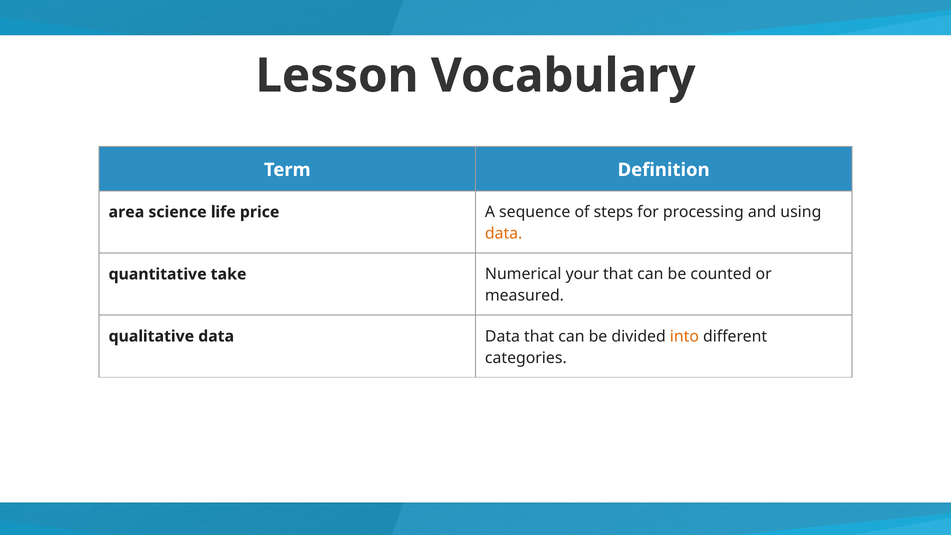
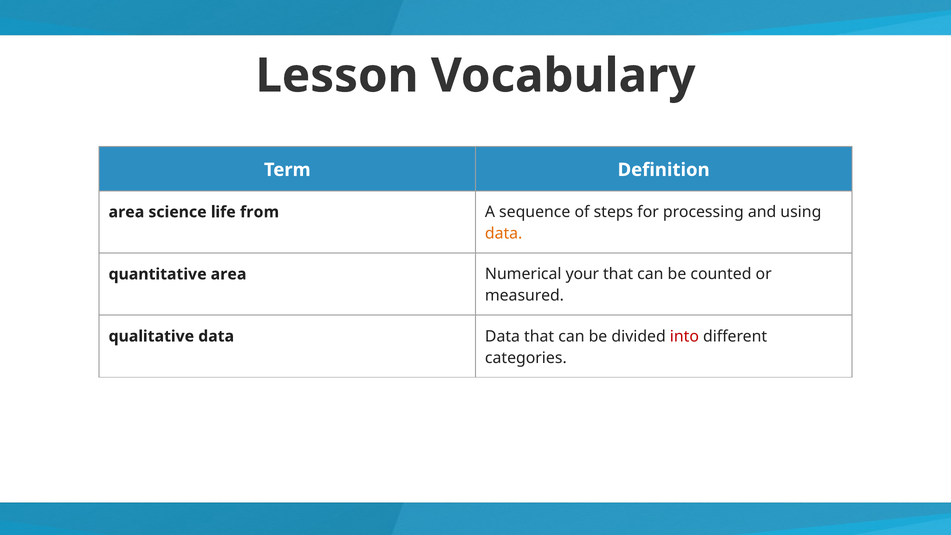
price: price -> from
quantitative take: take -> area
into colour: orange -> red
